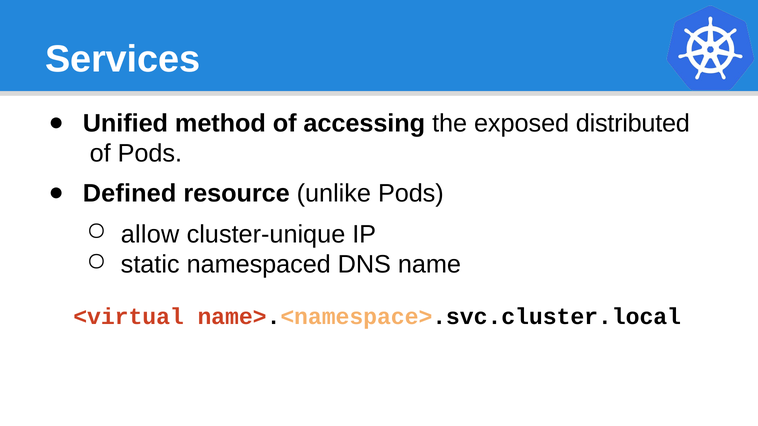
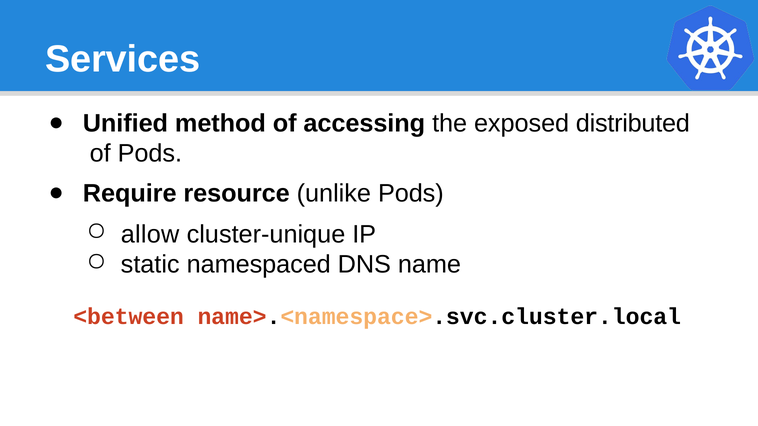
Defined: Defined -> Require
<virtual: <virtual -> <between
